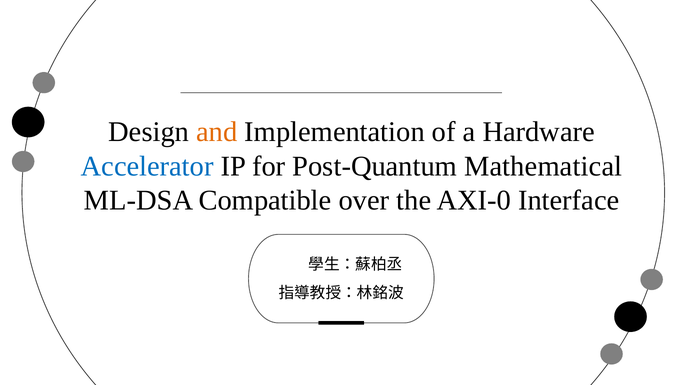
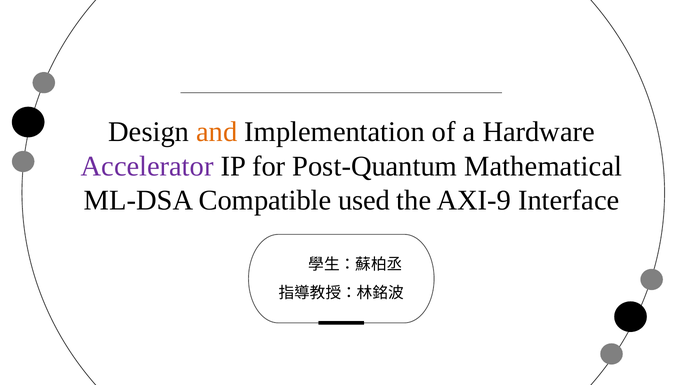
Accelerator colour: blue -> purple
over: over -> used
AXI-0: AXI-0 -> AXI-9
